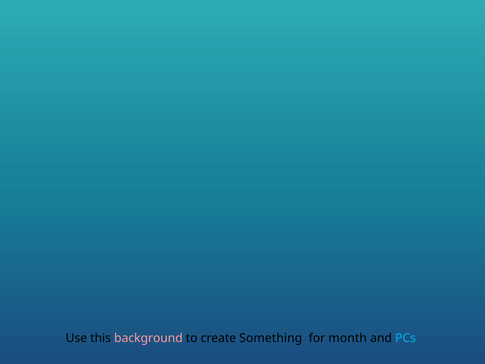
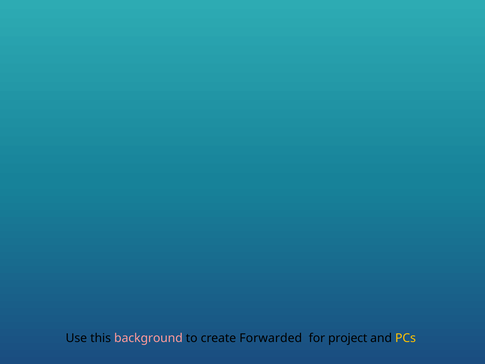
Something: Something -> Forwarded
month: month -> project
PCs colour: light blue -> yellow
